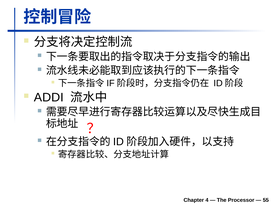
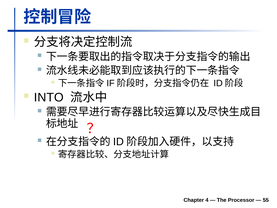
ADDI: ADDI -> INTO
